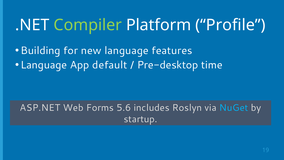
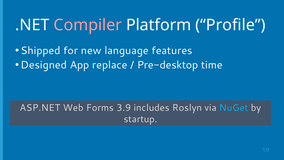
Compiler colour: light green -> pink
Building: Building -> Shipped
Language at (44, 65): Language -> Designed
default: default -> replace
5.6: 5.6 -> 3.9
